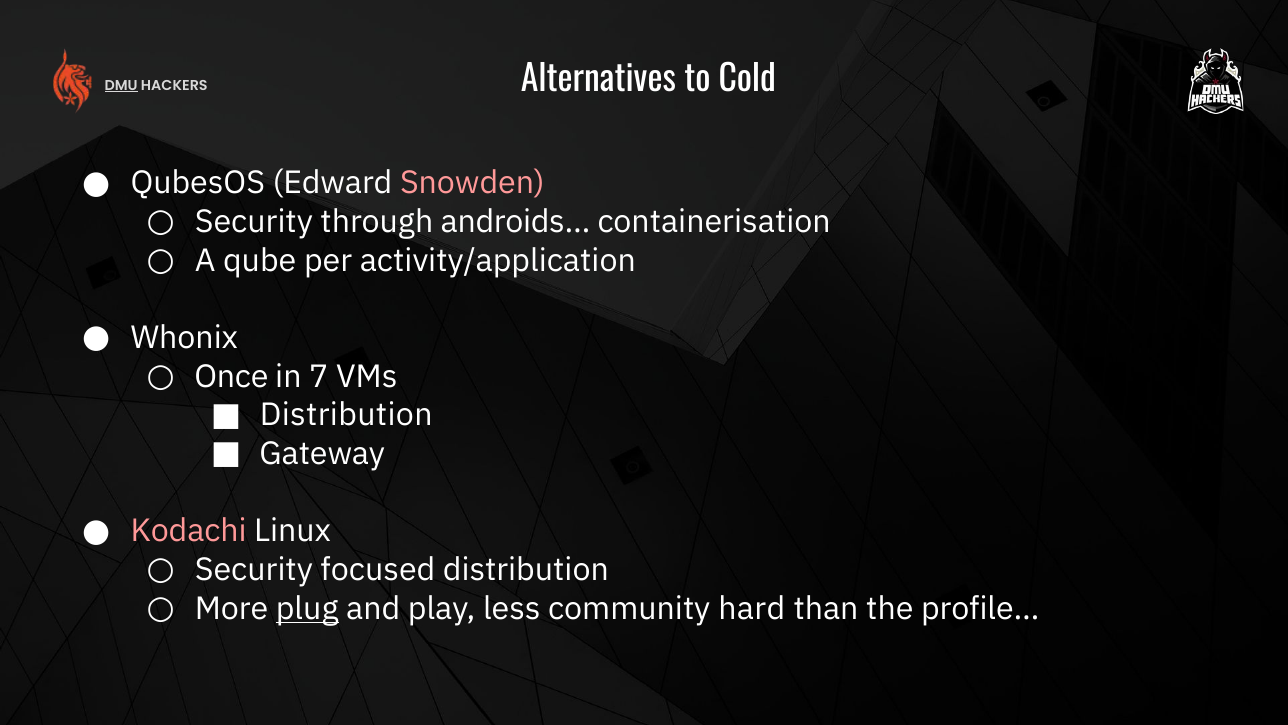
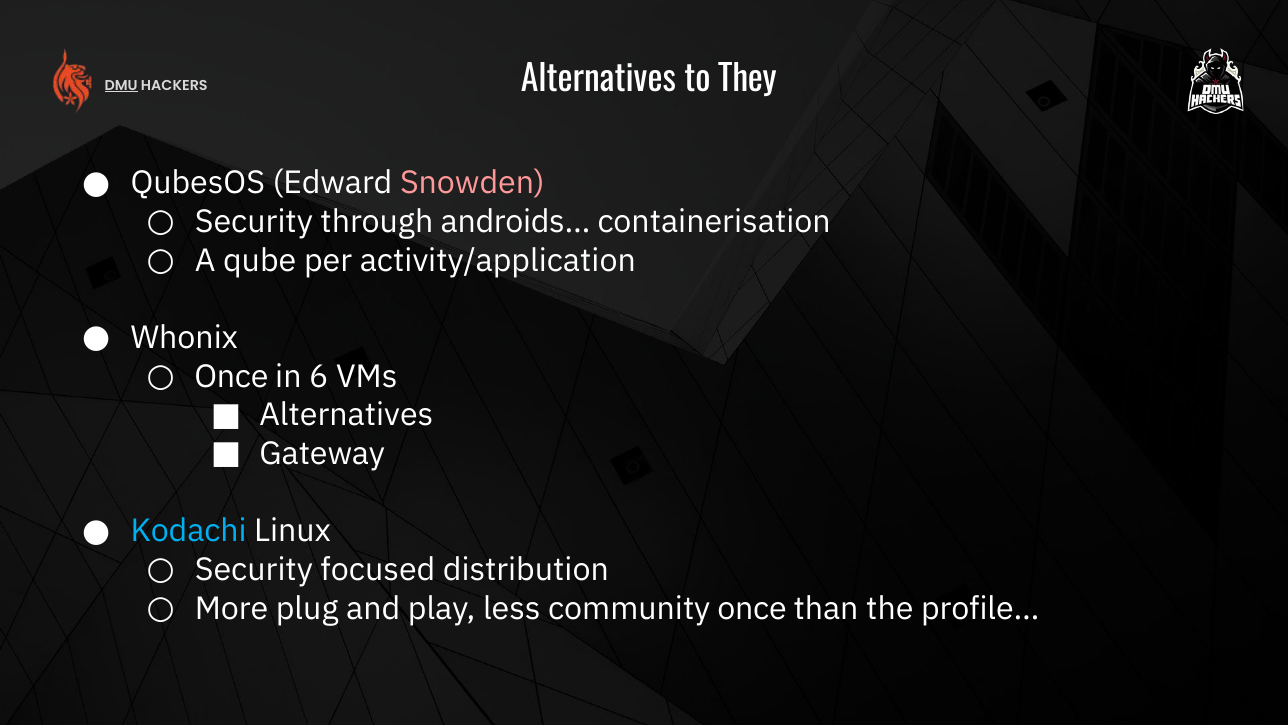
Cold: Cold -> They
7: 7 -> 6
Distribution at (346, 415): Distribution -> Alternatives
Kodachi colour: pink -> light blue
plug underline: present -> none
community hard: hard -> once
